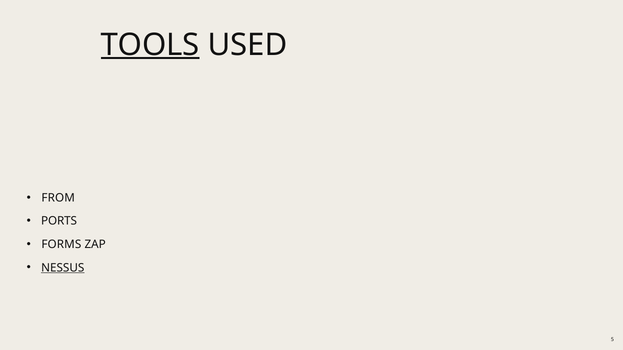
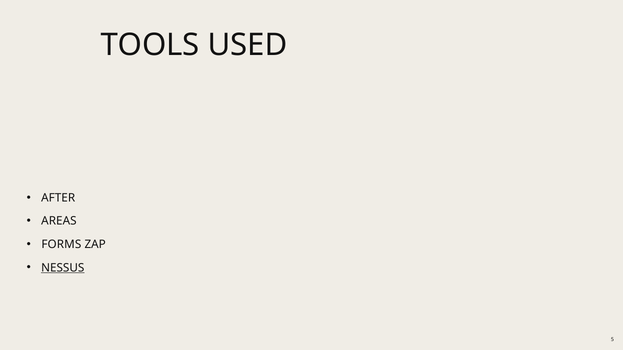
TOOLS underline: present -> none
FROM: FROM -> AFTER
PORTS: PORTS -> AREAS
